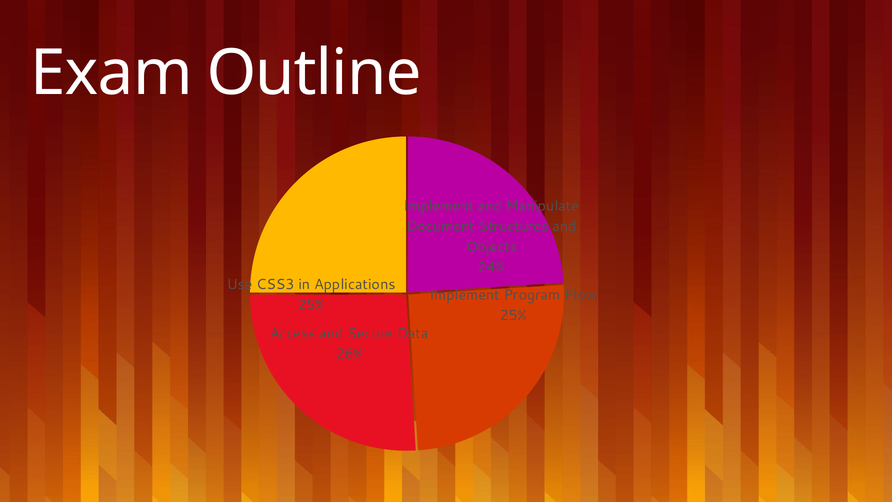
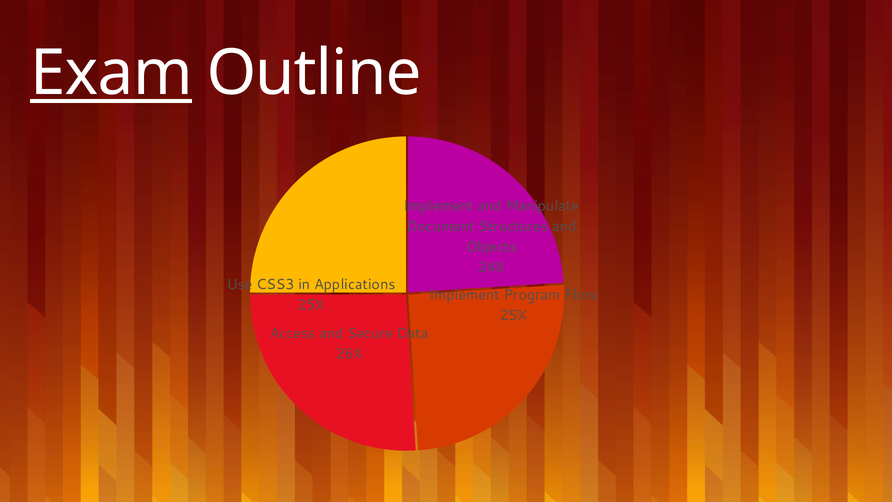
Exam underline: none -> present
